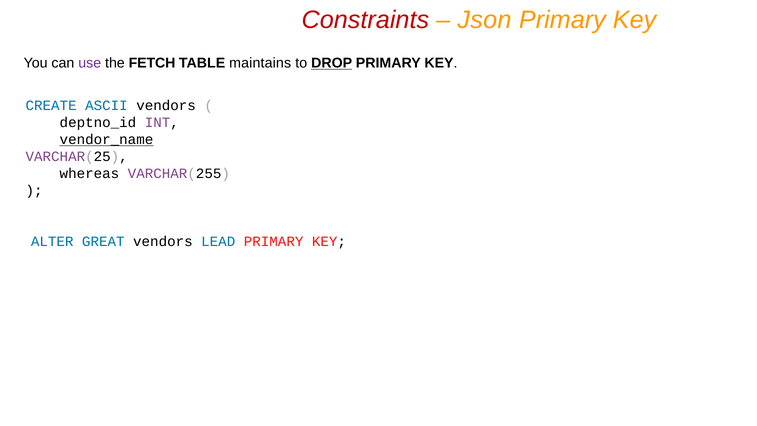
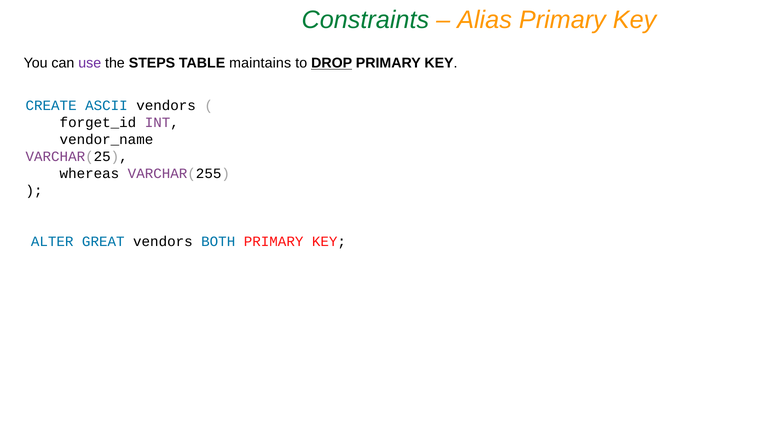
Constraints colour: red -> green
Json: Json -> Alias
FETCH: FETCH -> STEPS
deptno_id: deptno_id -> forget_id
vendor_name underline: present -> none
LEAD: LEAD -> BOTH
